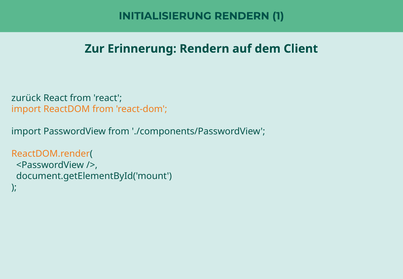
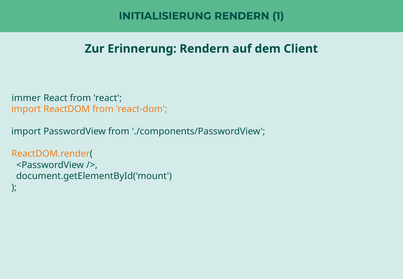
zurück: zurück -> immer
